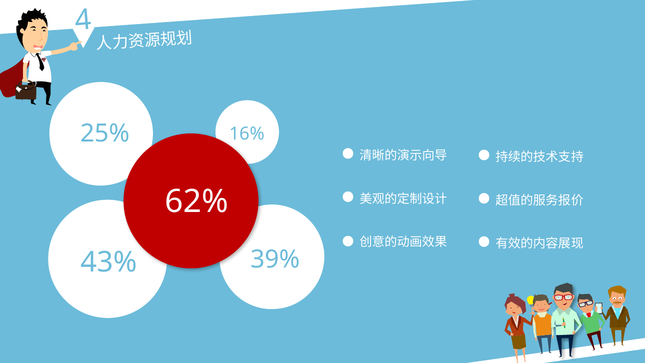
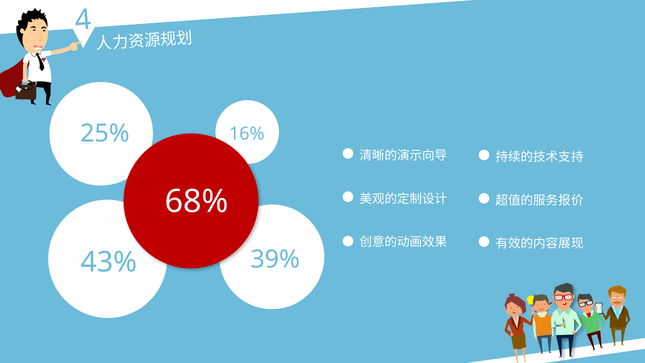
62%: 62% -> 68%
